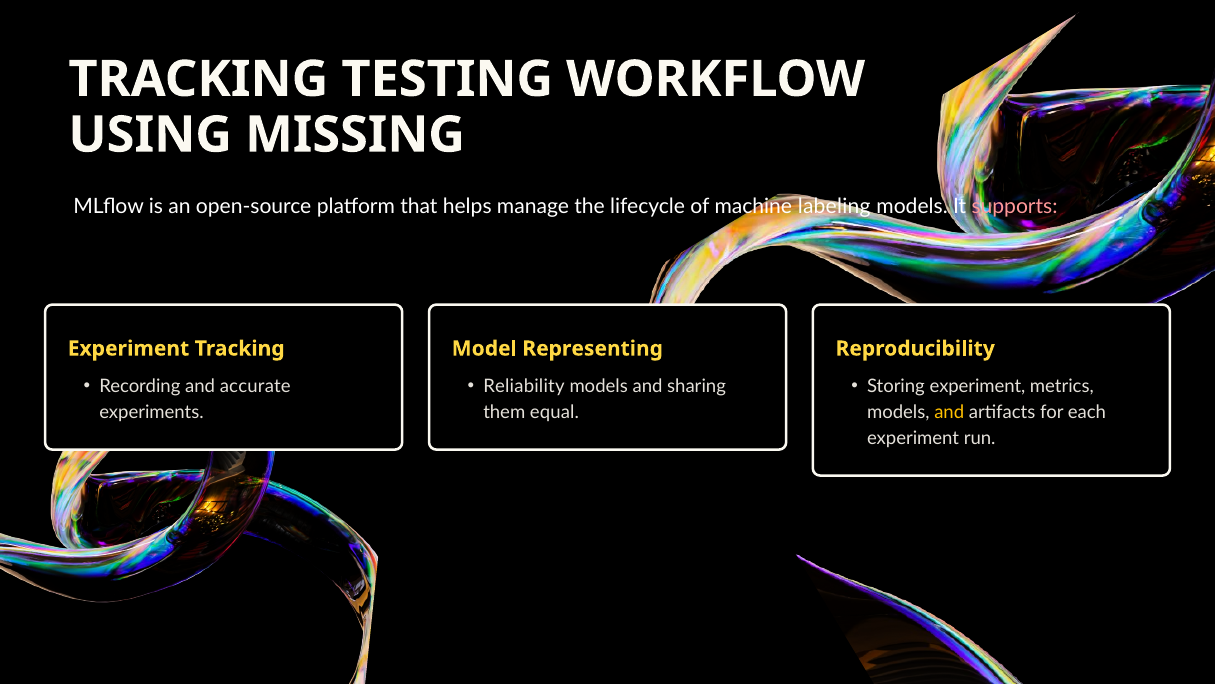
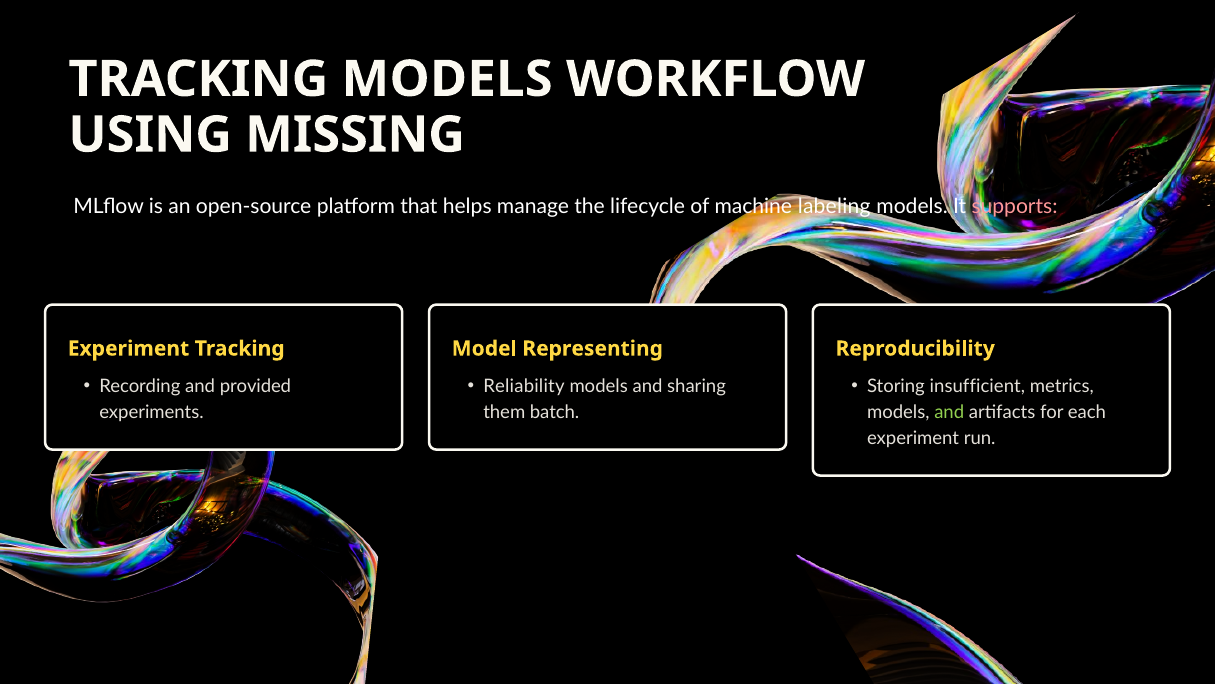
TRACKING TESTING: TESTING -> MODELS
accurate: accurate -> provided
Storing experiment: experiment -> insufficient
equal: equal -> batch
and at (949, 412) colour: yellow -> light green
